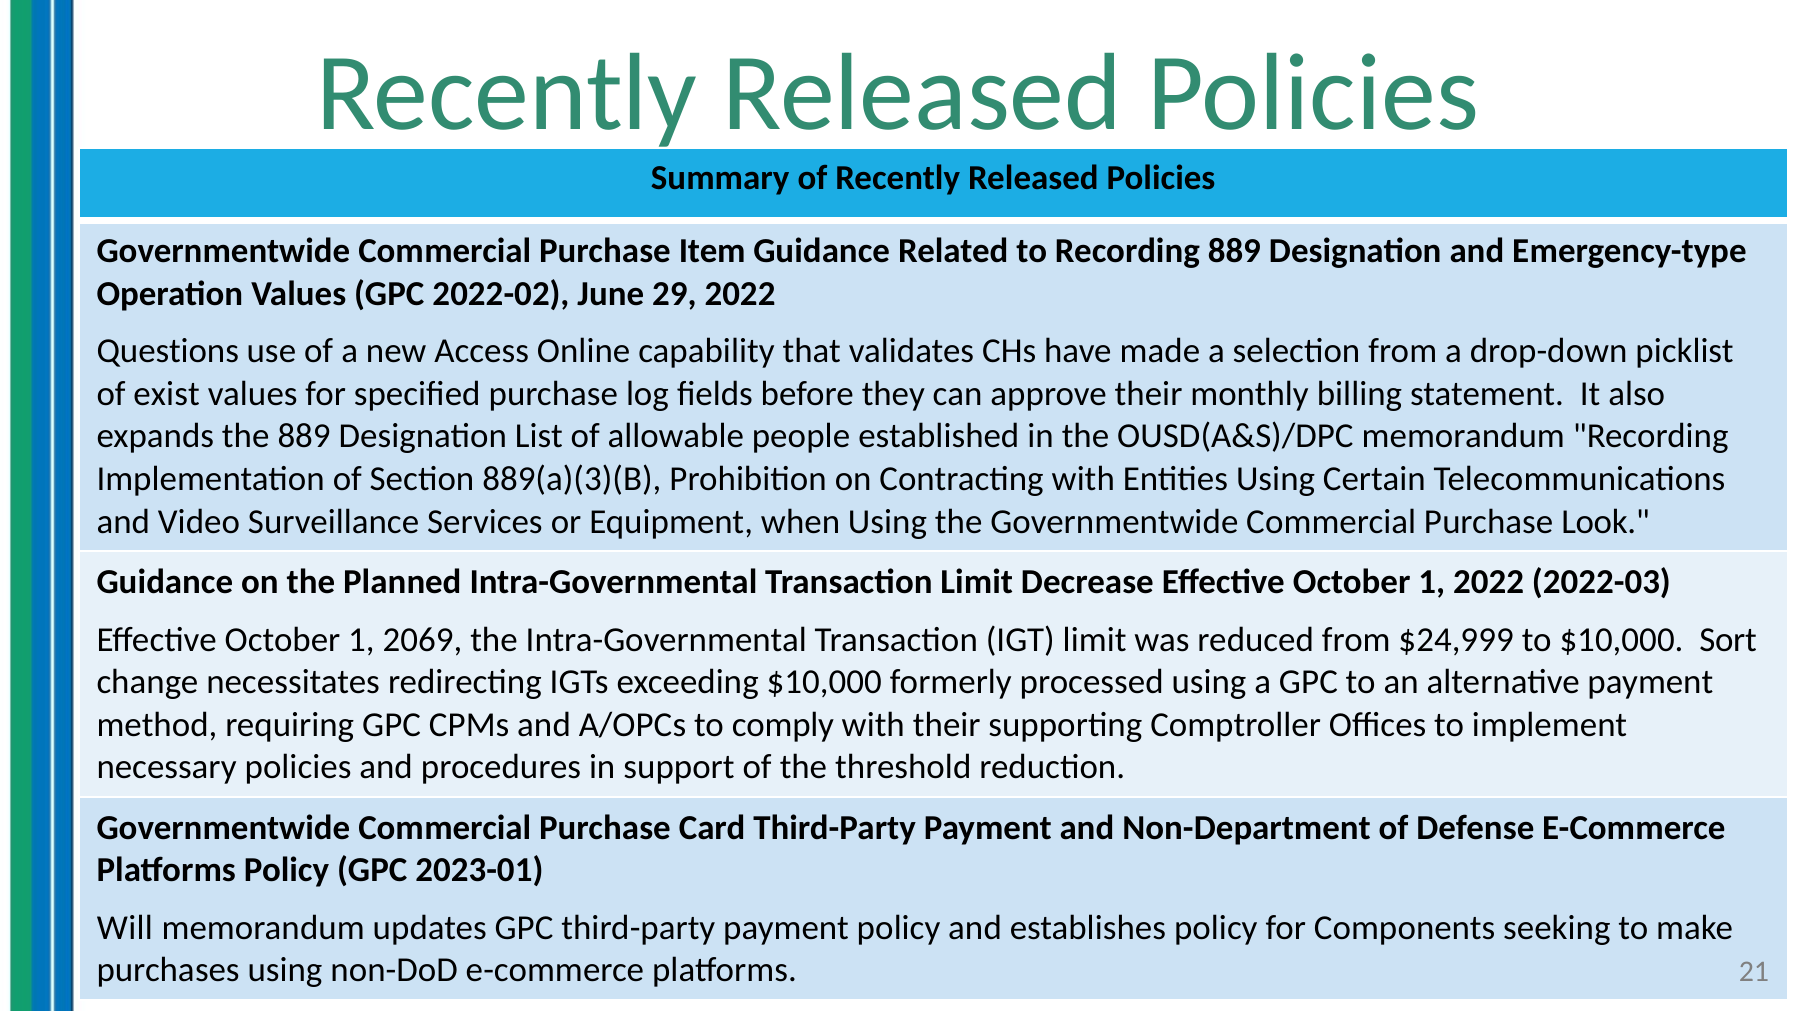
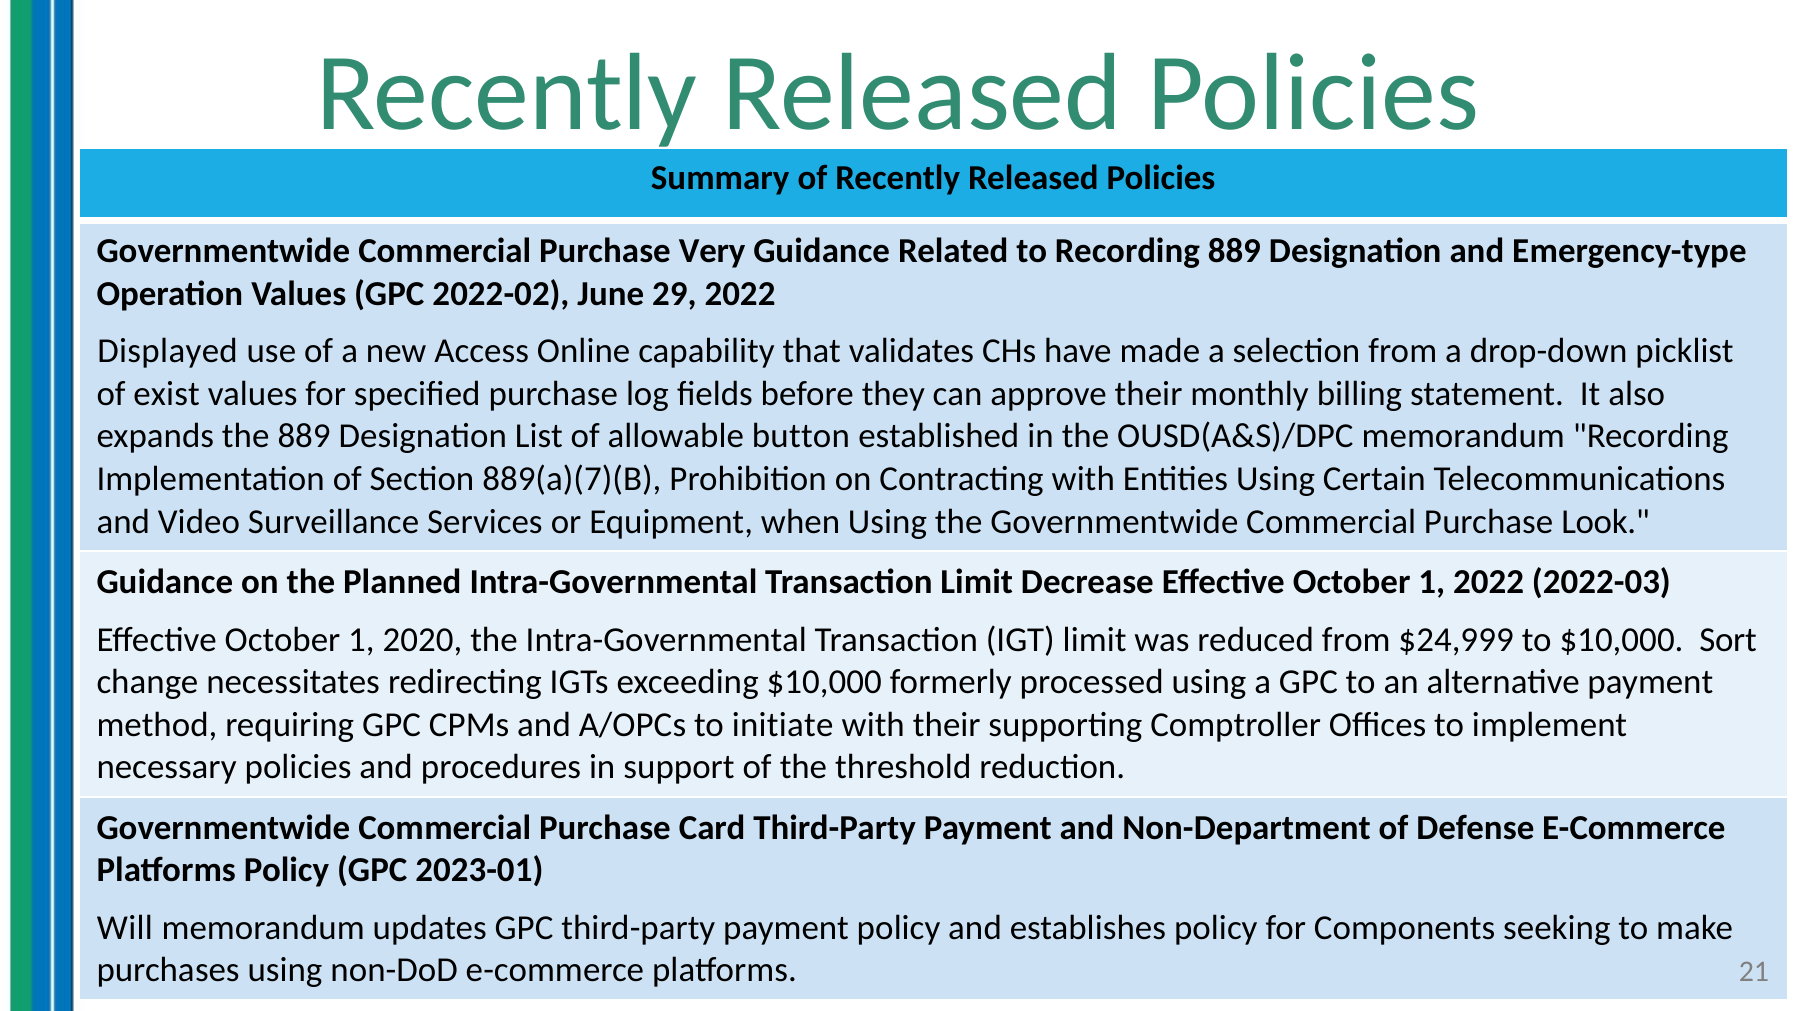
Item: Item -> Very
Questions: Questions -> Displayed
people: people -> button
889(a)(3)(B: 889(a)(3)(B -> 889(a)(7)(B
2069: 2069 -> 2020
comply: comply -> initiate
